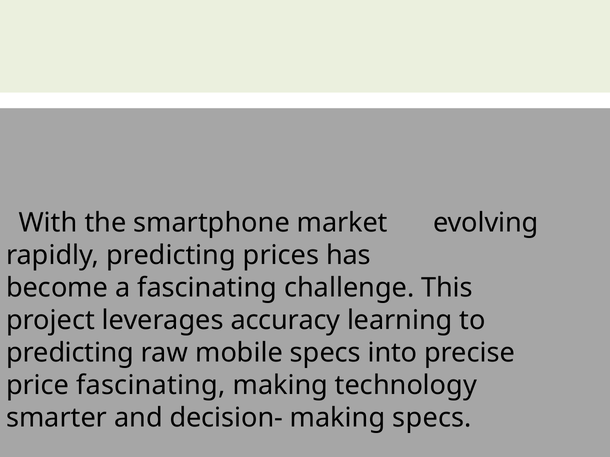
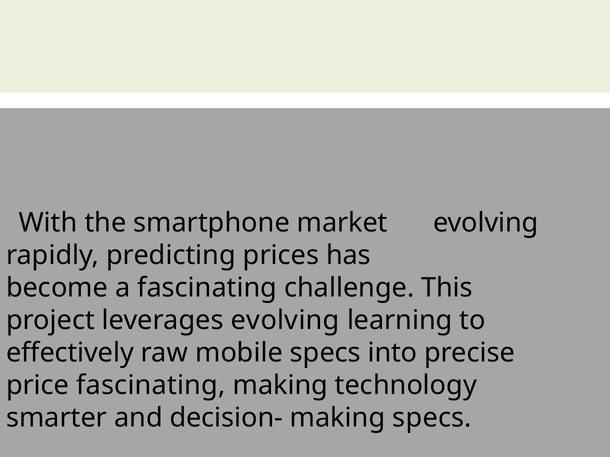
leverages accuracy: accuracy -> evolving
predicting at (70, 353): predicting -> effectively
